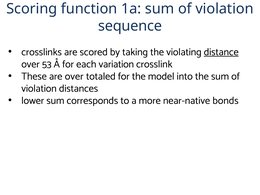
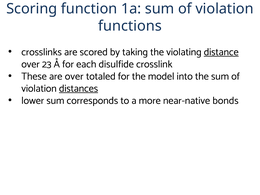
sequence: sequence -> functions
53: 53 -> 23
variation: variation -> disulfide
distances underline: none -> present
